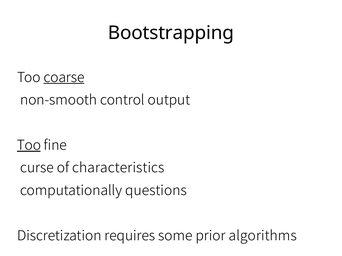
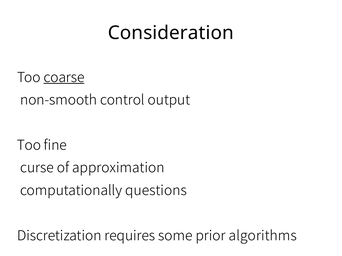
Bootstrapping: Bootstrapping -> Consideration
Too at (29, 146) underline: present -> none
characteristics: characteristics -> approximation
